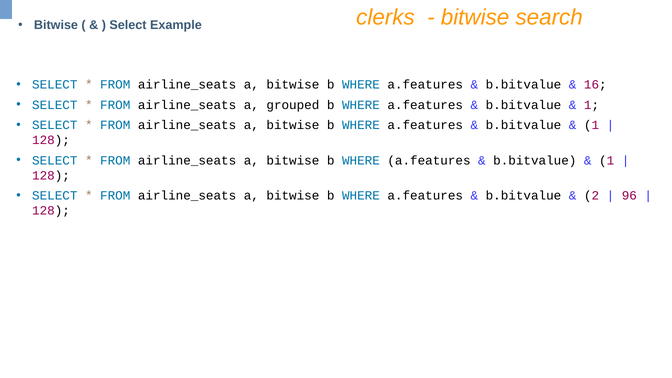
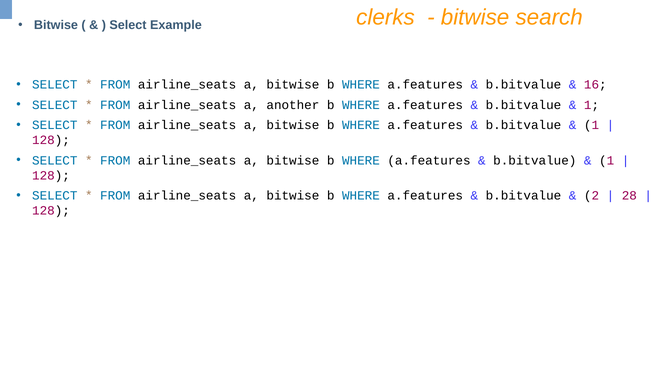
grouped: grouped -> another
96: 96 -> 28
